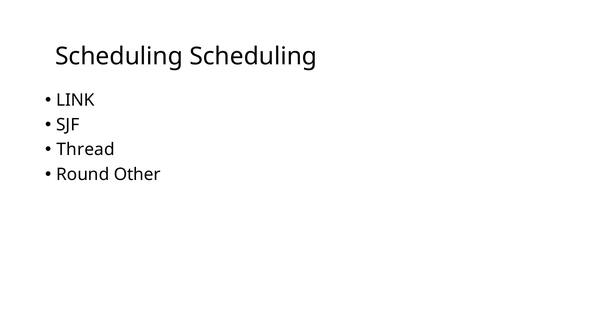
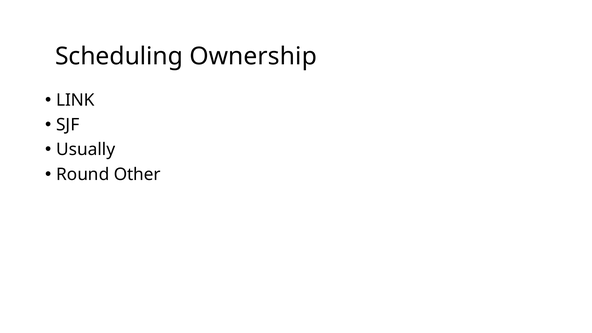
Scheduling Scheduling: Scheduling -> Ownership
Thread: Thread -> Usually
